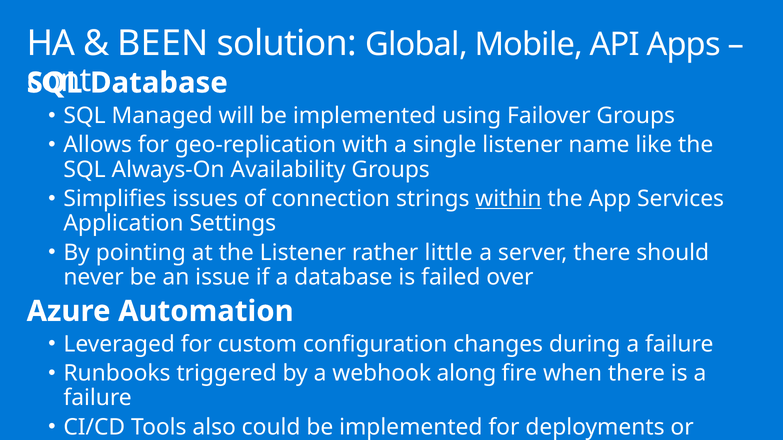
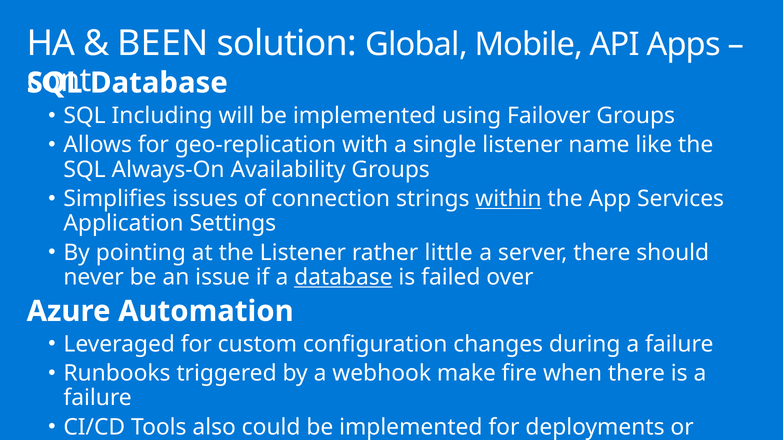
Managed: Managed -> Including
database at (343, 278) underline: none -> present
along: along -> make
